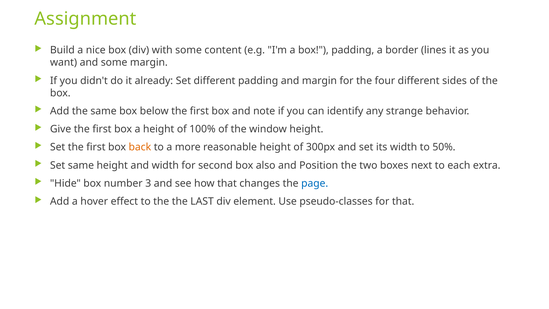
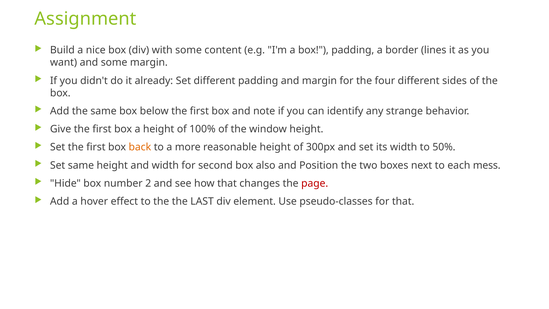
extra: extra -> mess
3: 3 -> 2
page colour: blue -> red
